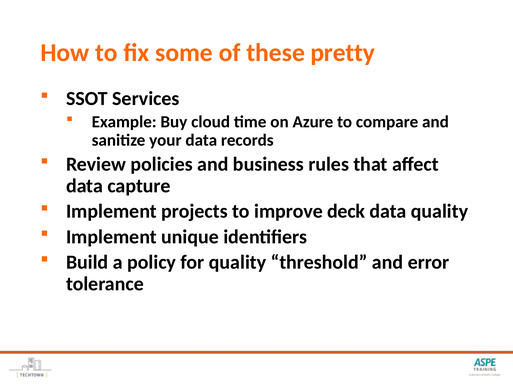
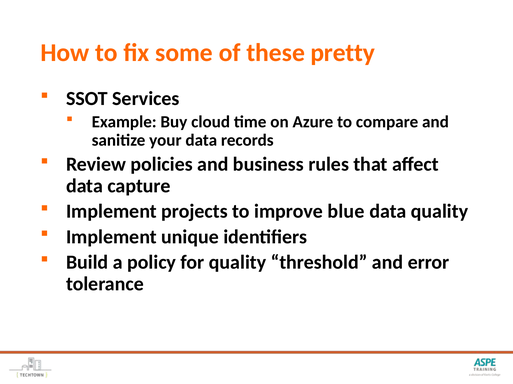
deck: deck -> blue
